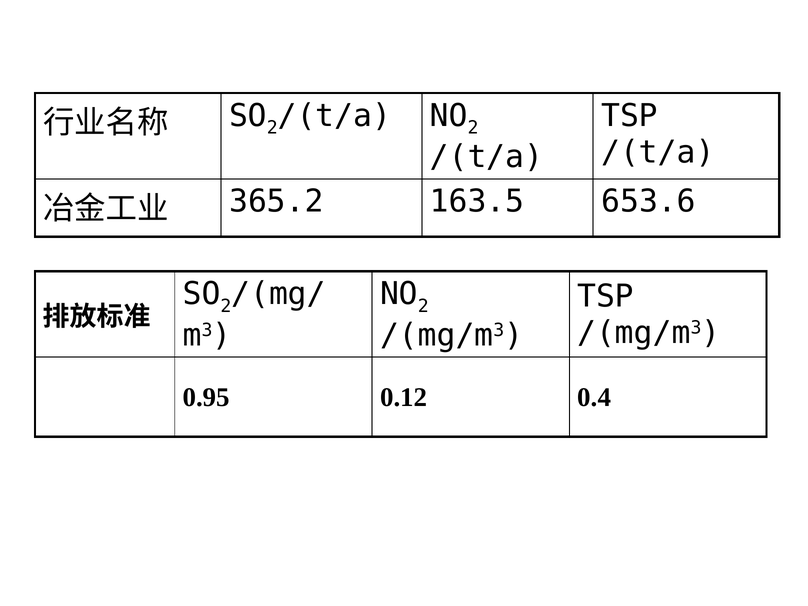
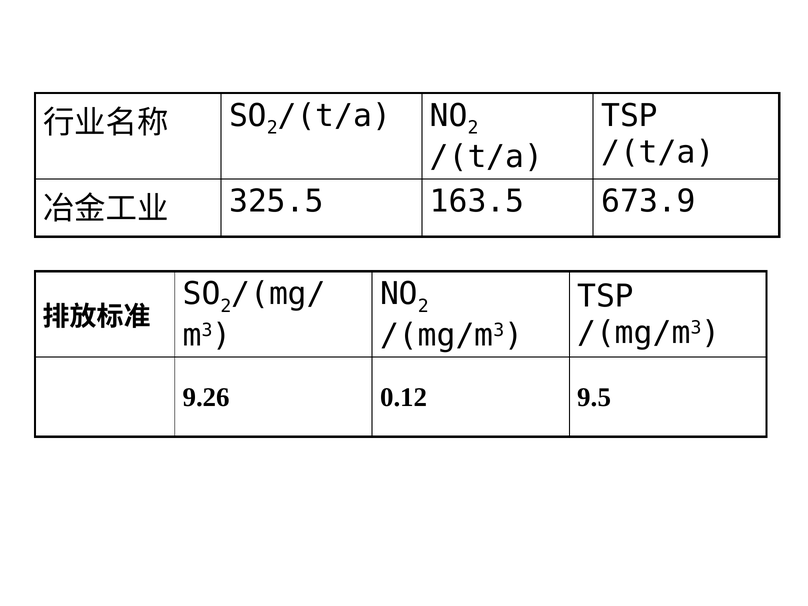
365.2: 365.2 -> 325.5
653.6: 653.6 -> 673.9
0.95: 0.95 -> 9.26
0.4: 0.4 -> 9.5
